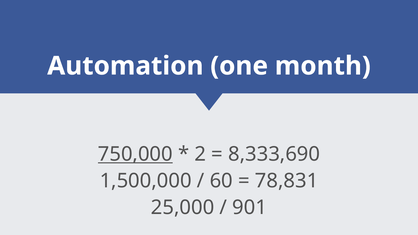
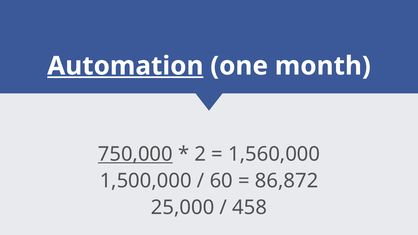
Automation underline: none -> present
8,333,690: 8,333,690 -> 1,560,000
78,831: 78,831 -> 86,872
901: 901 -> 458
